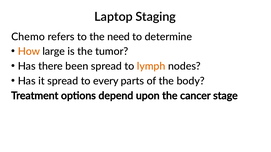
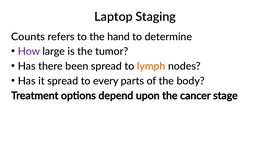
Chemo: Chemo -> Counts
need: need -> hand
How colour: orange -> purple
